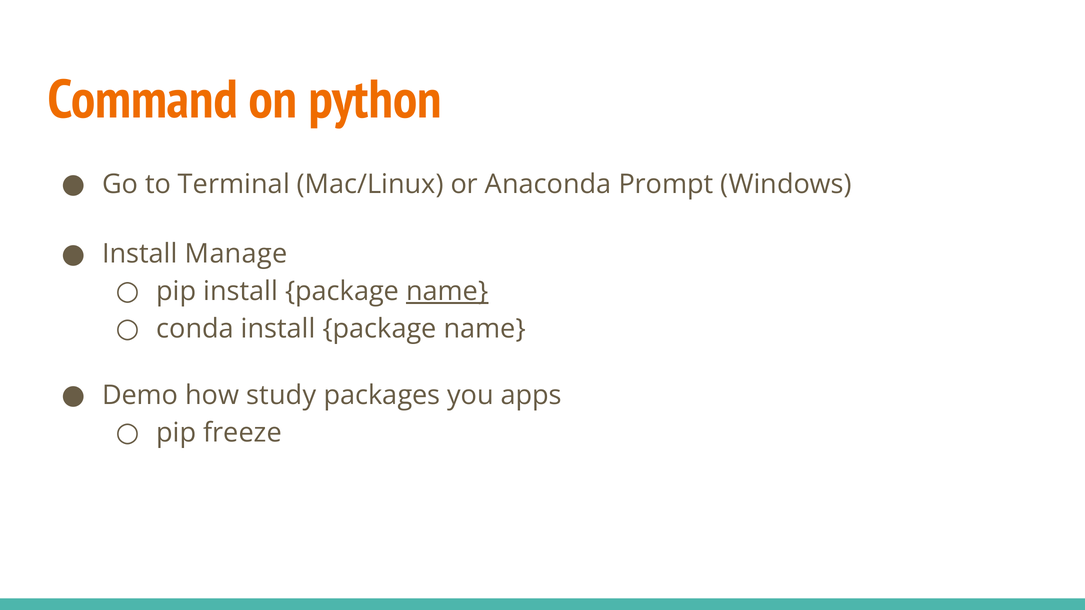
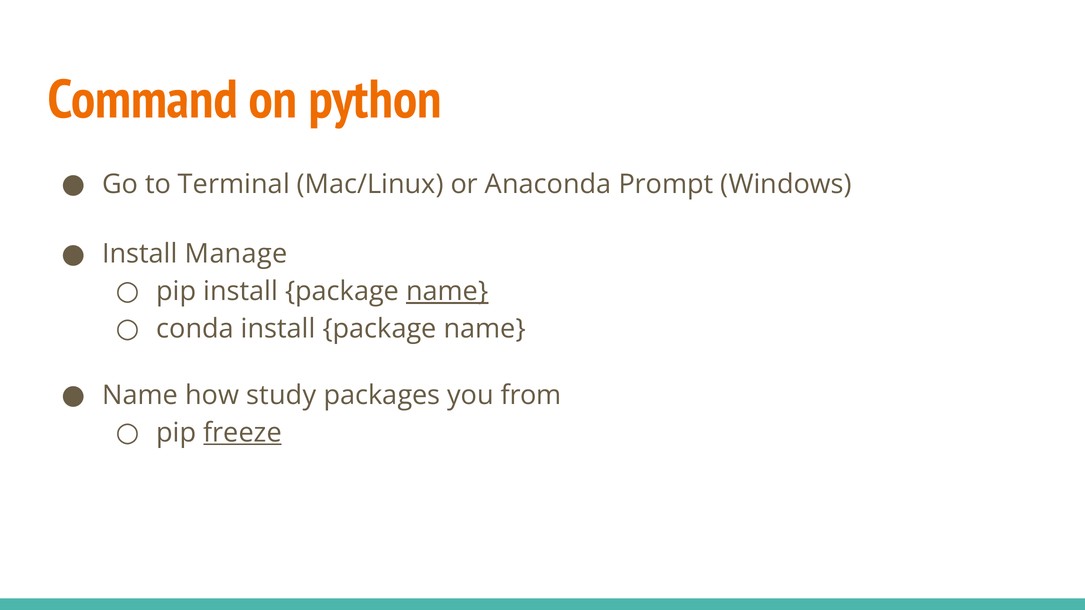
Demo at (140, 395): Demo -> Name
apps: apps -> from
freeze underline: none -> present
